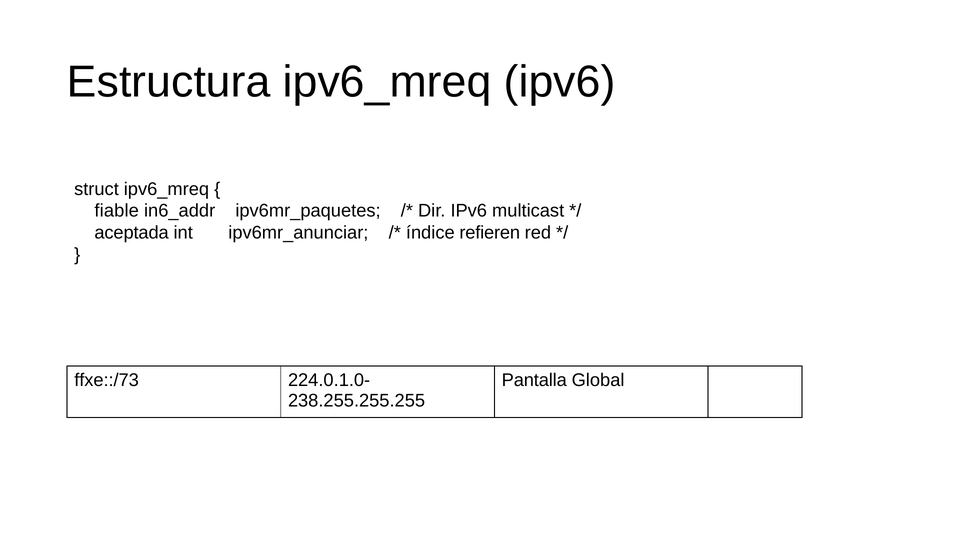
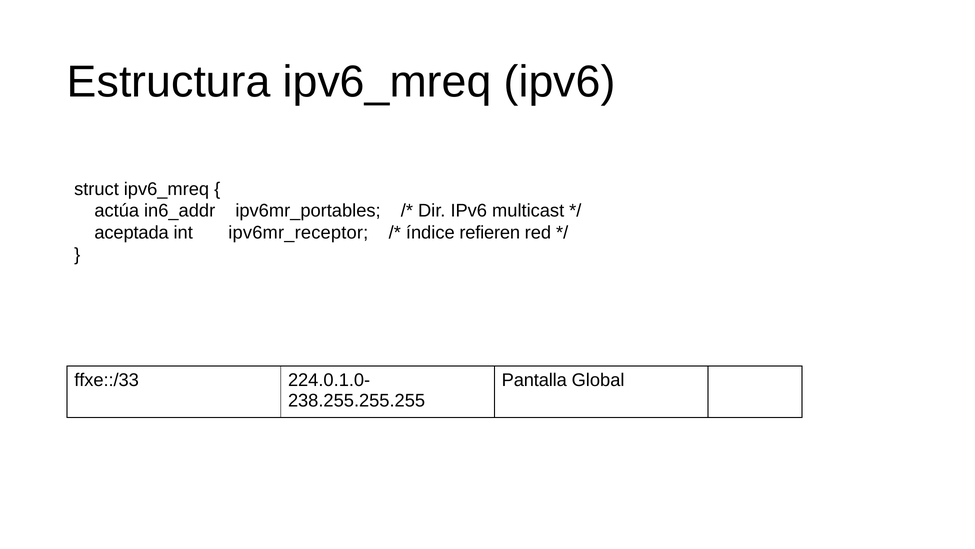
fiable: fiable -> actúa
ipv6mr_paquetes: ipv6mr_paquetes -> ipv6mr_portables
ipv6mr_anunciar: ipv6mr_anunciar -> ipv6mr_receptor
ffxe::/73: ffxe::/73 -> ffxe::/33
